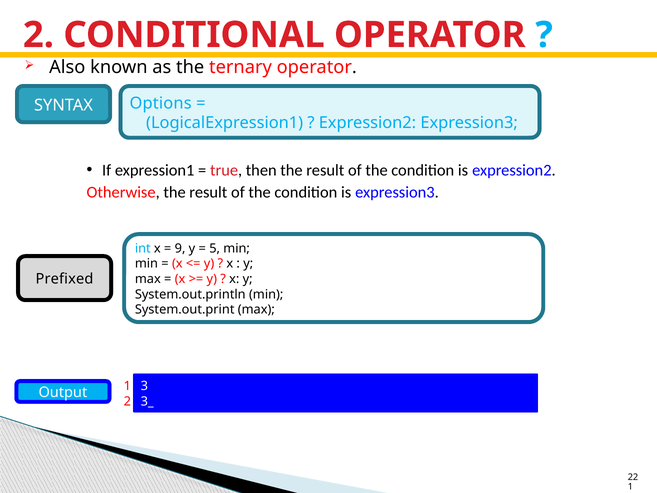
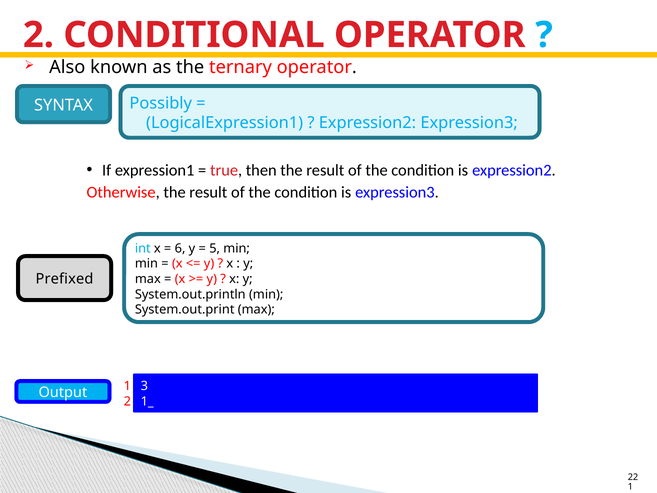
Options: Options -> Possibly
9: 9 -> 6
3_: 3_ -> 1_
